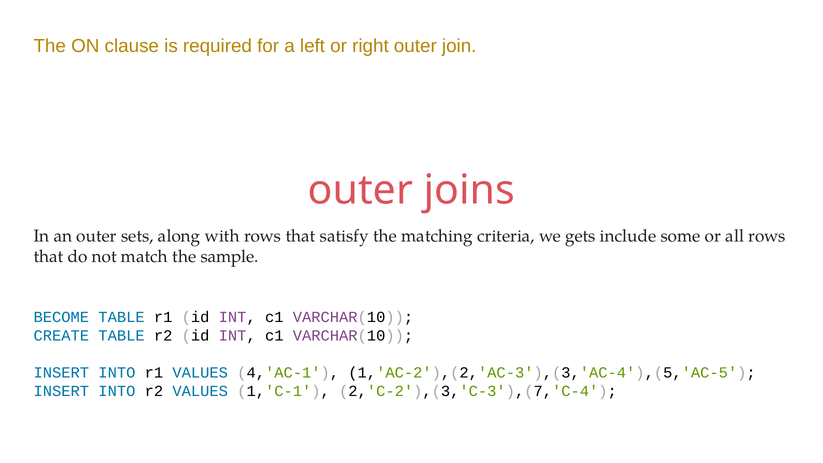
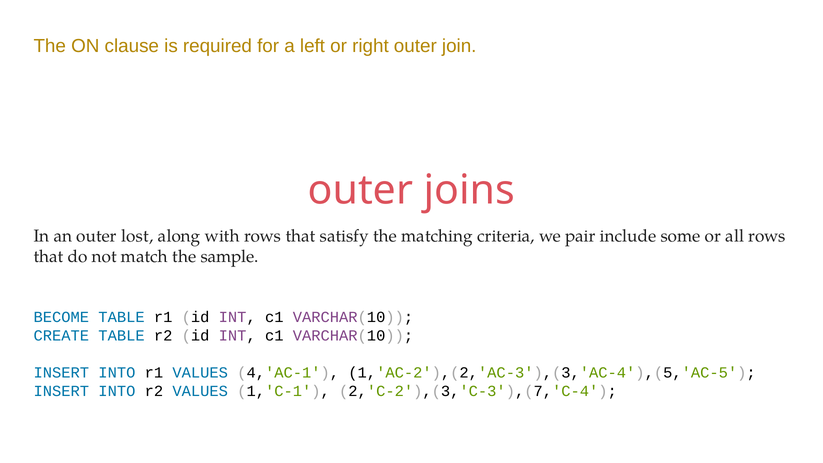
sets: sets -> lost
gets: gets -> pair
